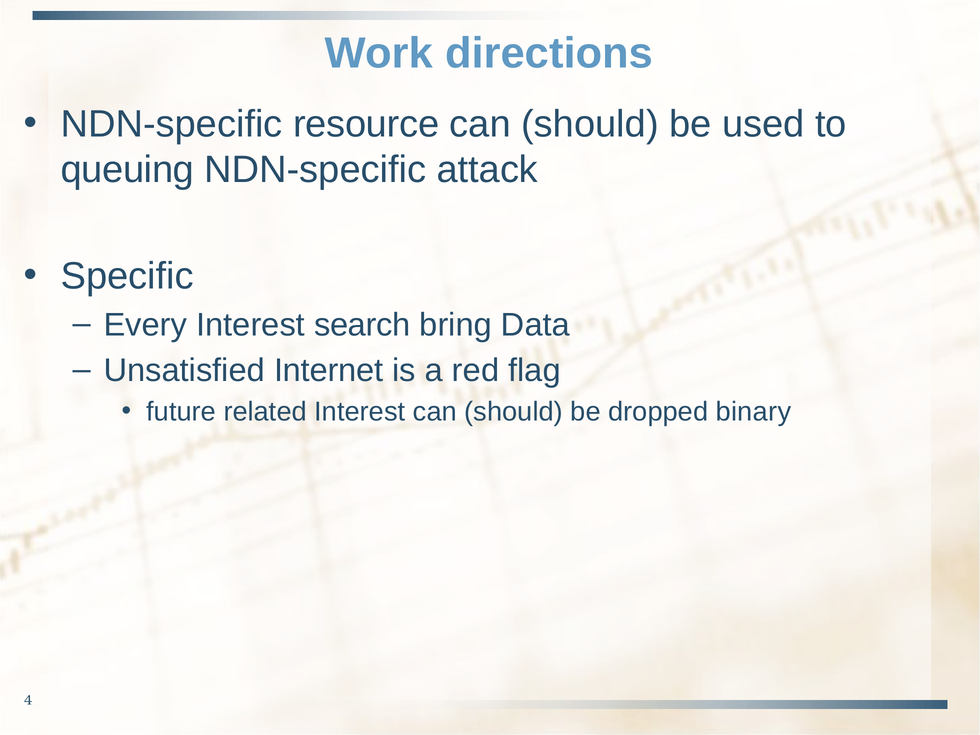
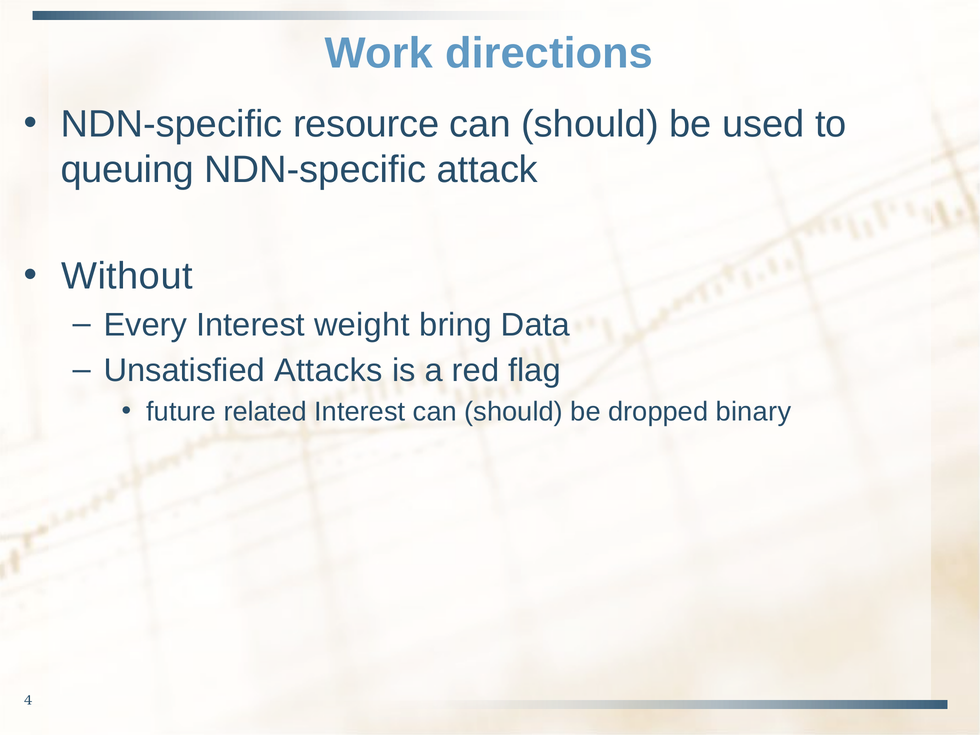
Specific: Specific -> Without
search: search -> weight
Internet: Internet -> Attacks
